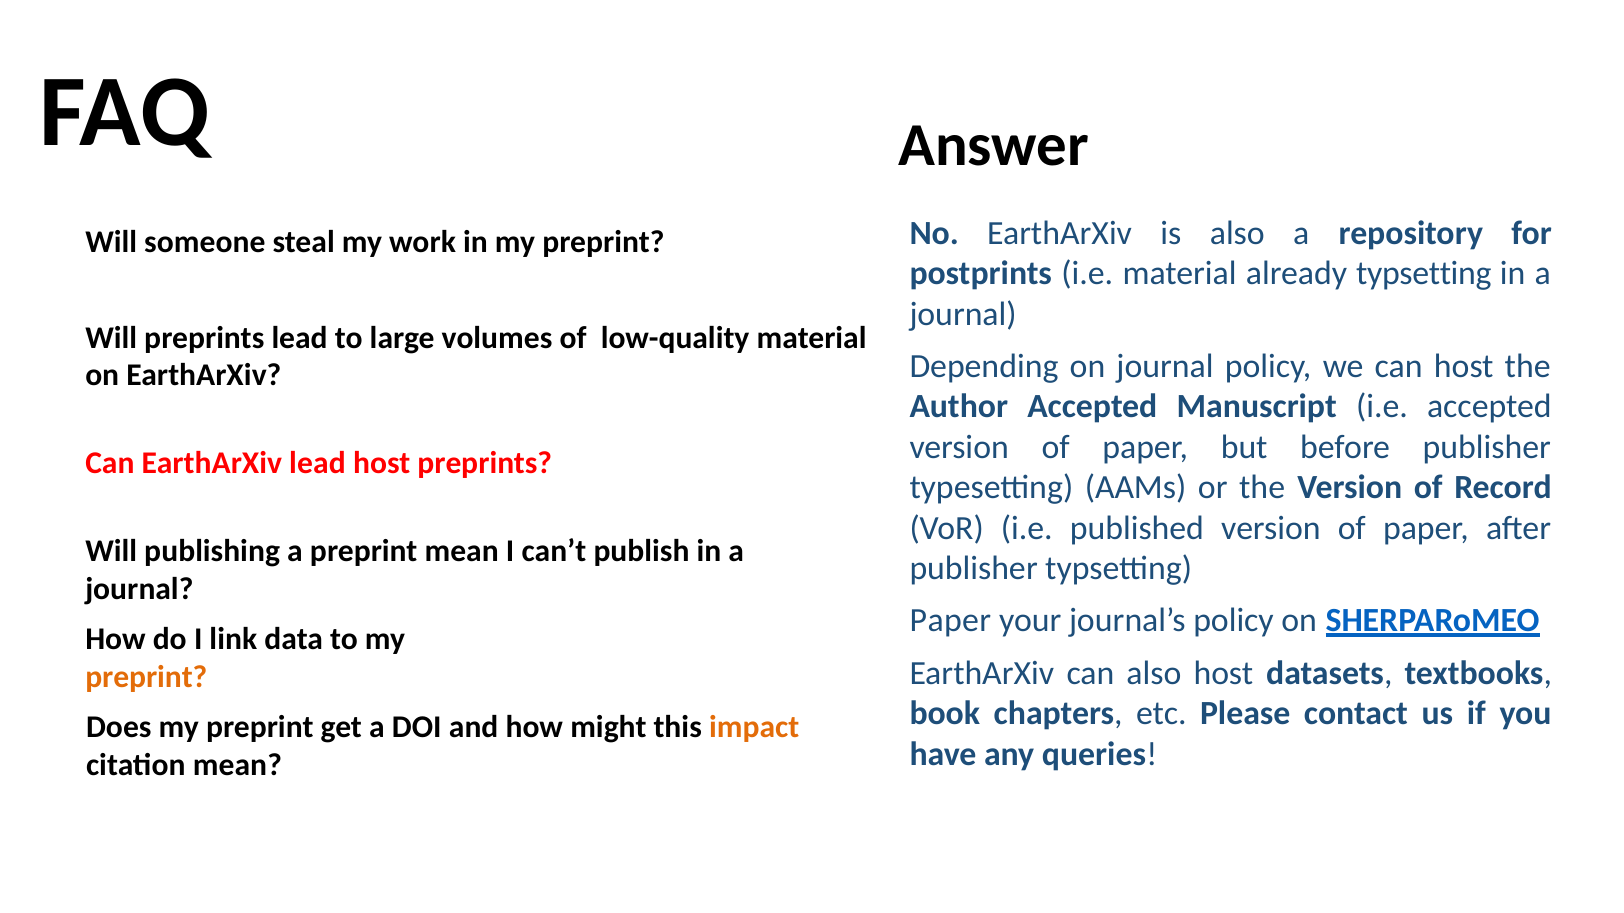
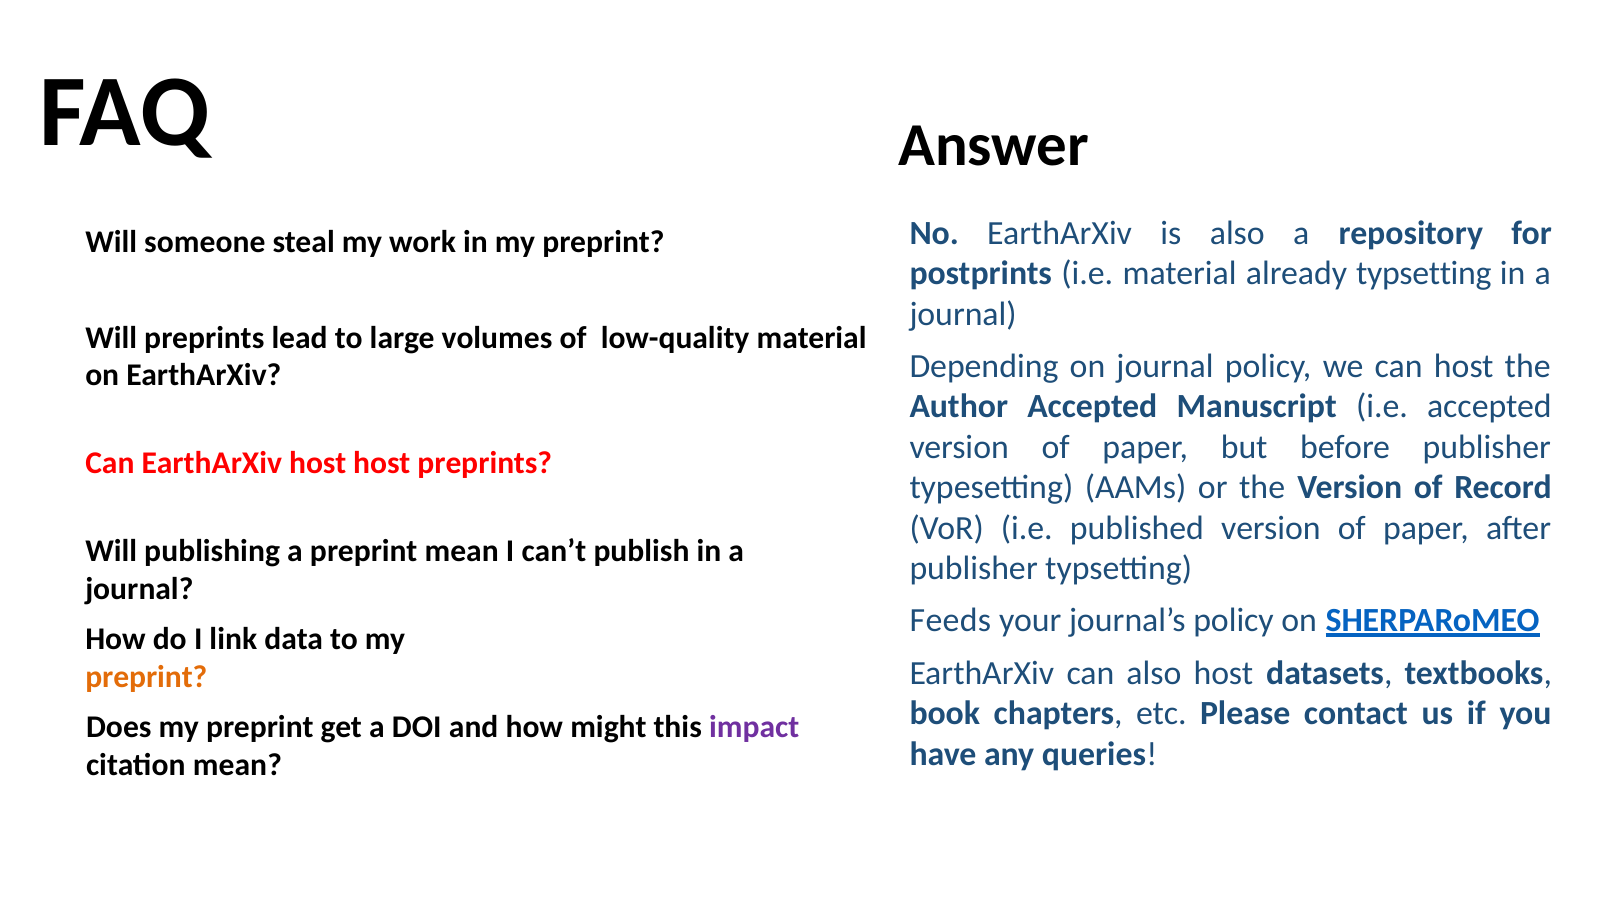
EarthArXiv lead: lead -> host
Paper at (950, 621): Paper -> Feeds
impact colour: orange -> purple
